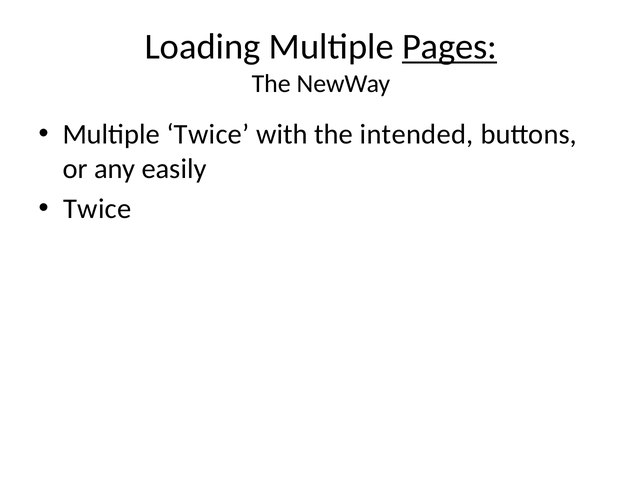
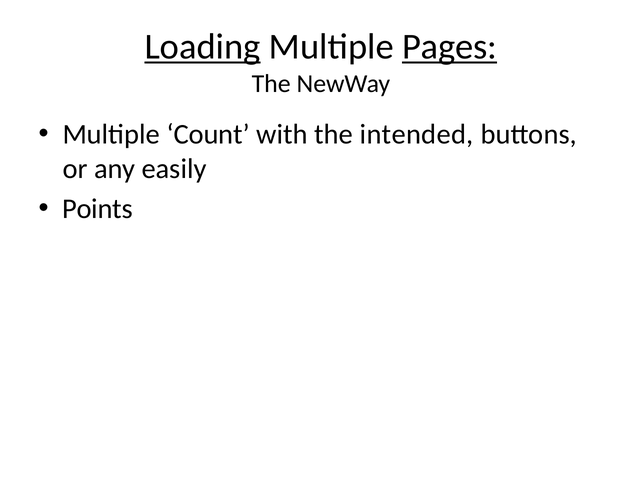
Loading underline: none -> present
Multiple Twice: Twice -> Count
Twice at (97, 209): Twice -> Points
